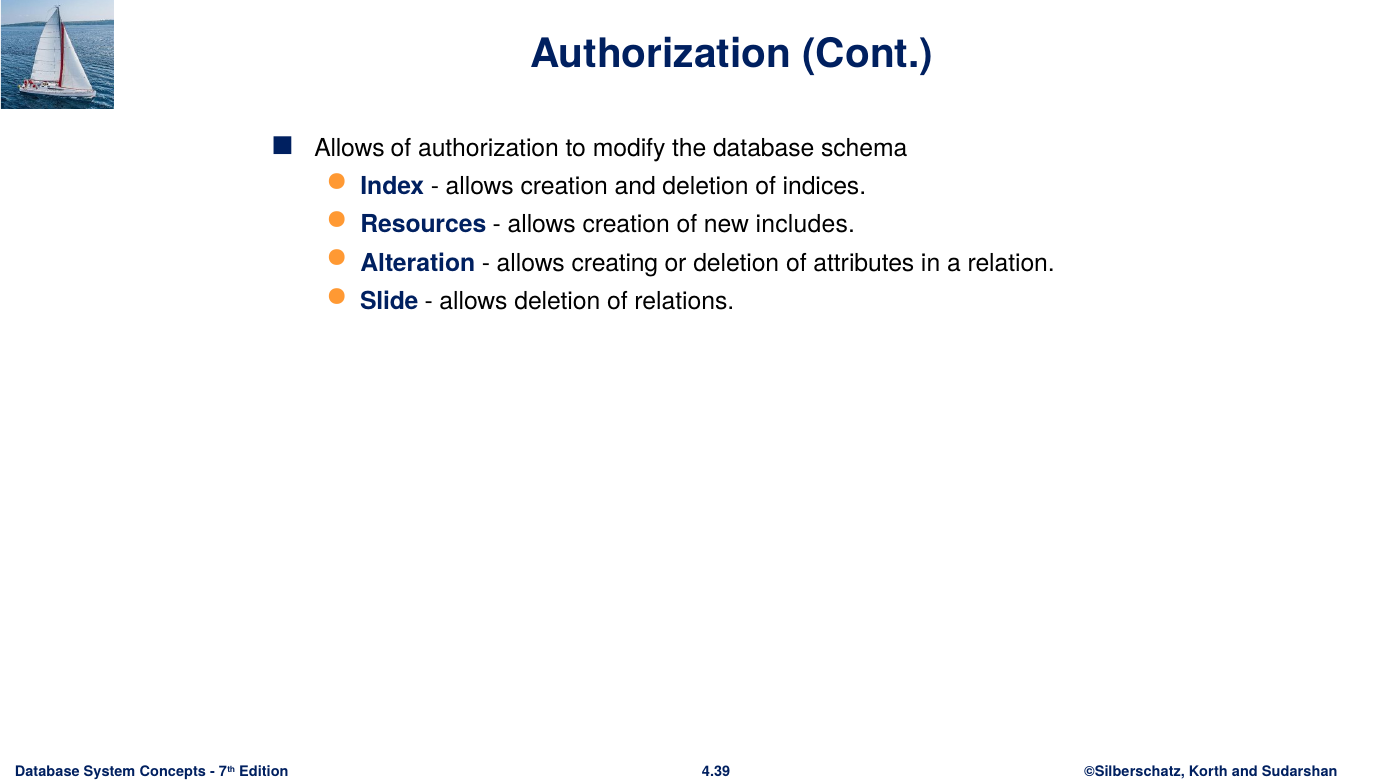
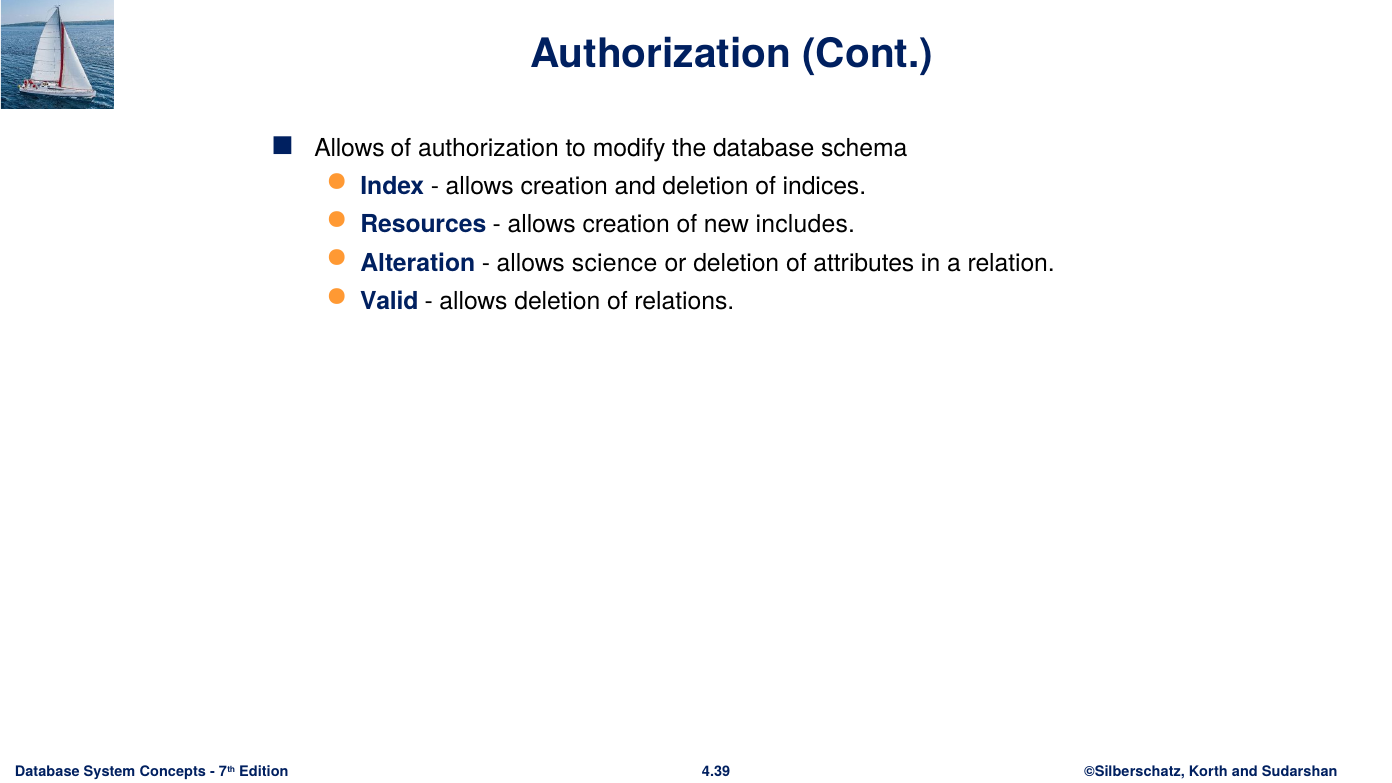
creating: creating -> science
Slide: Slide -> Valid
